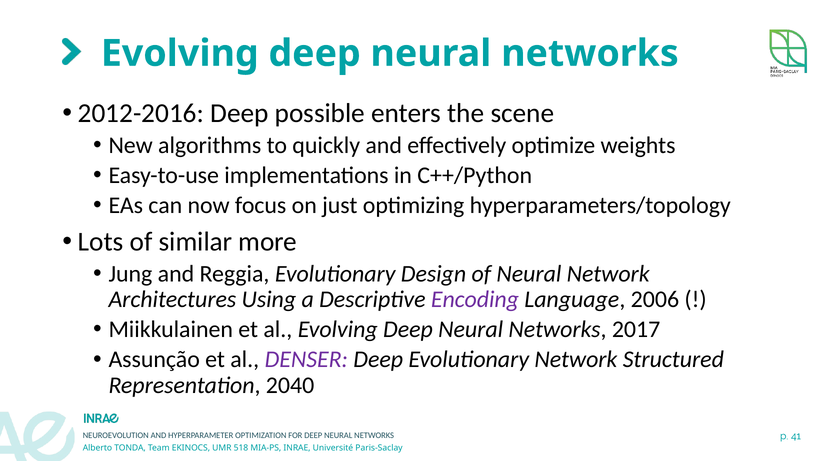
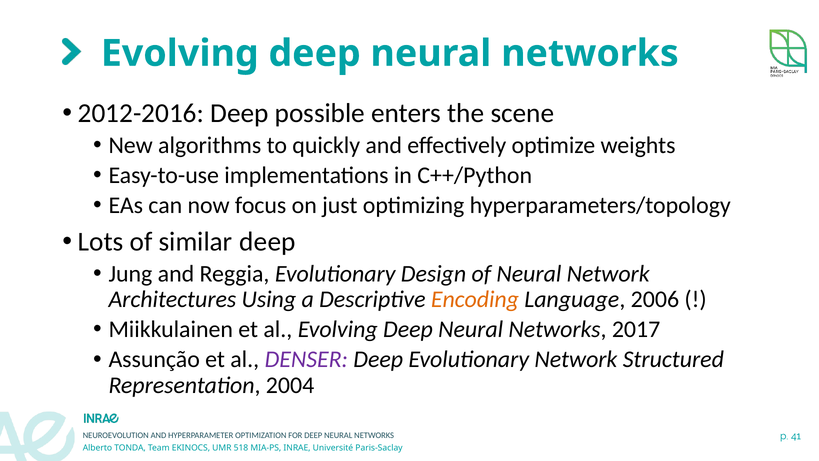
similar more: more -> deep
Encoding colour: purple -> orange
2040: 2040 -> 2004
